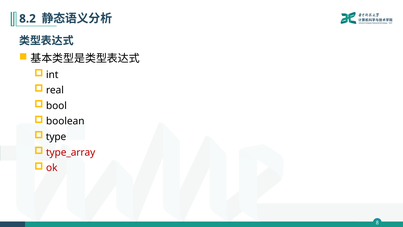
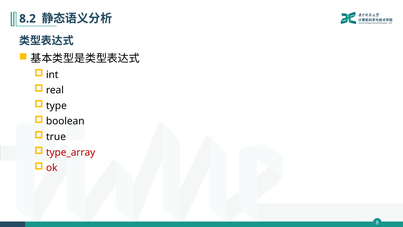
bool: bool -> type
type: type -> true
